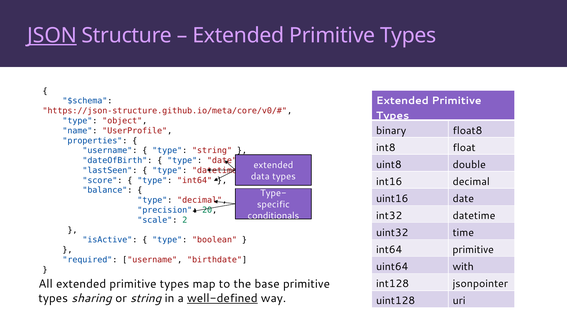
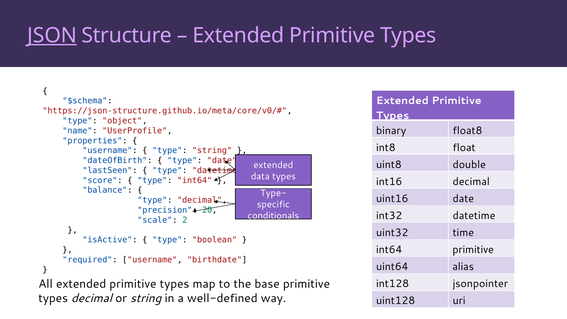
with: with -> alias
types sharing: sharing -> decimal
well-defined underline: present -> none
